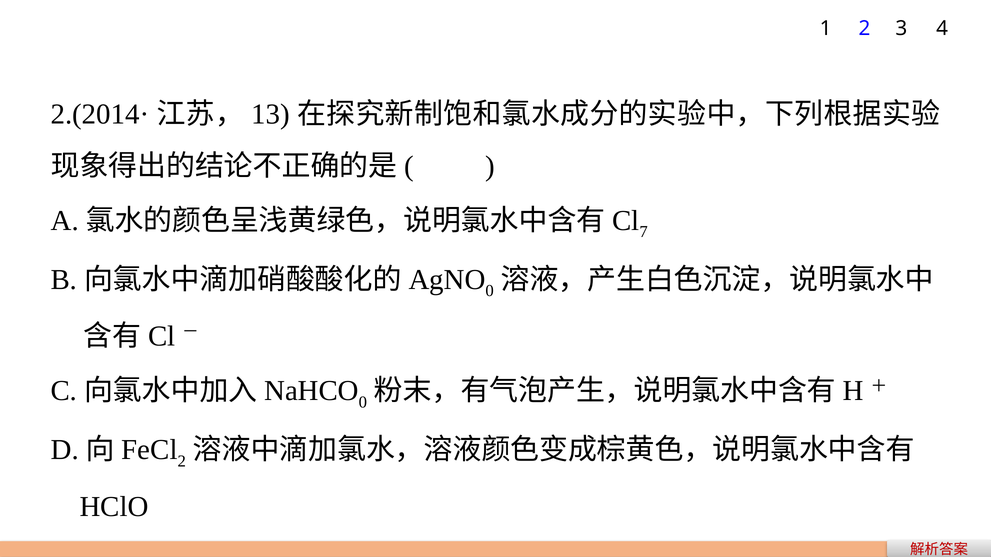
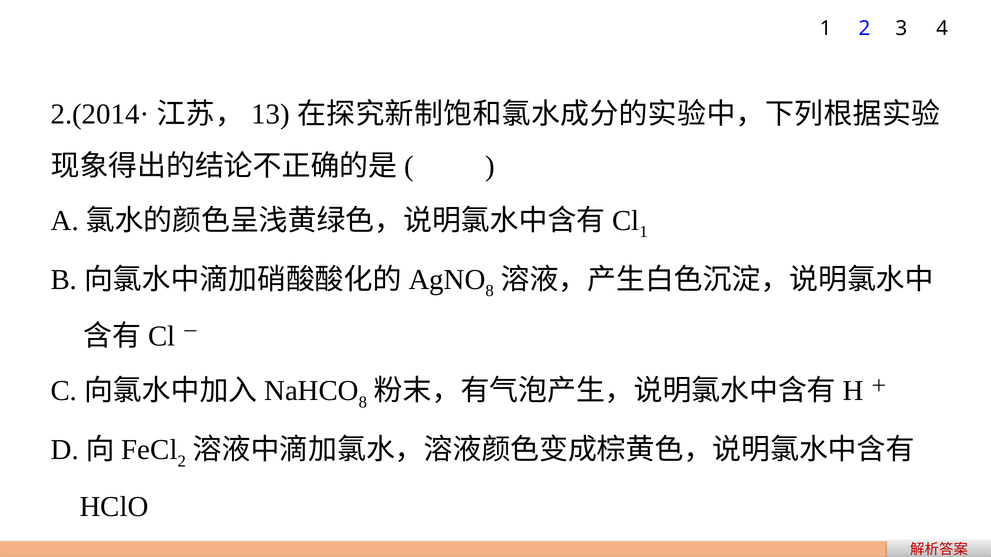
7 at (644, 232): 7 -> 1
0 at (490, 291): 0 -> 8
0 at (363, 403): 0 -> 8
